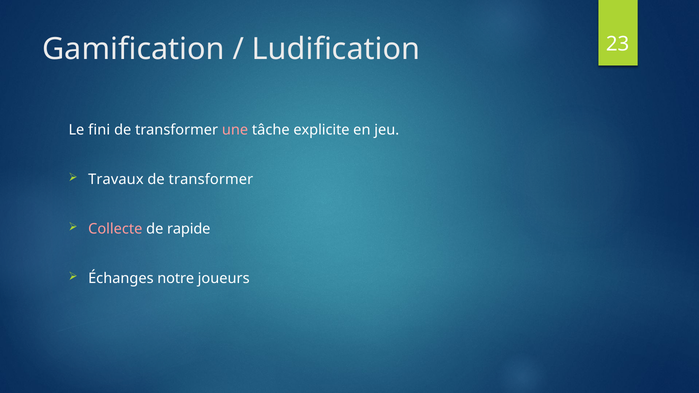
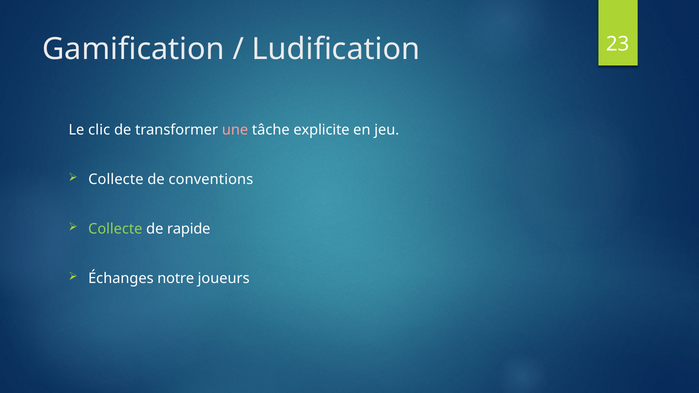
fini: fini -> clic
Travaux at (116, 180): Travaux -> Collecte
transformer at (211, 180): transformer -> conventions
Collecte at (115, 229) colour: pink -> light green
